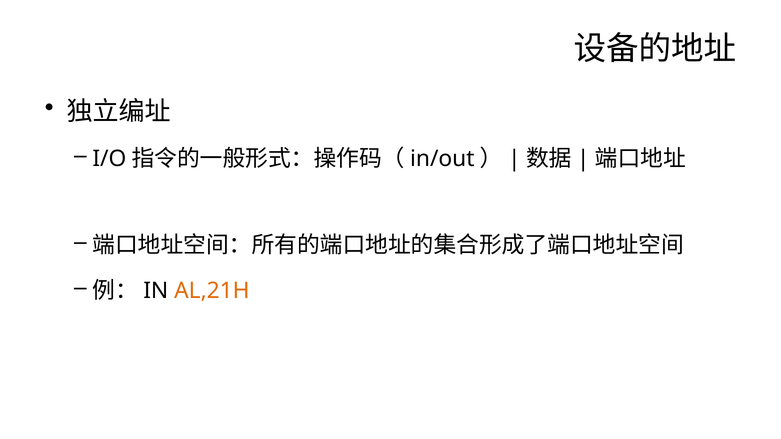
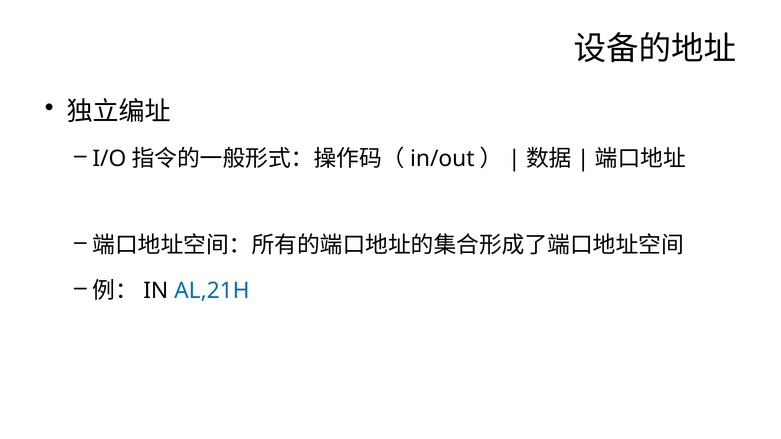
AL,21H colour: orange -> blue
